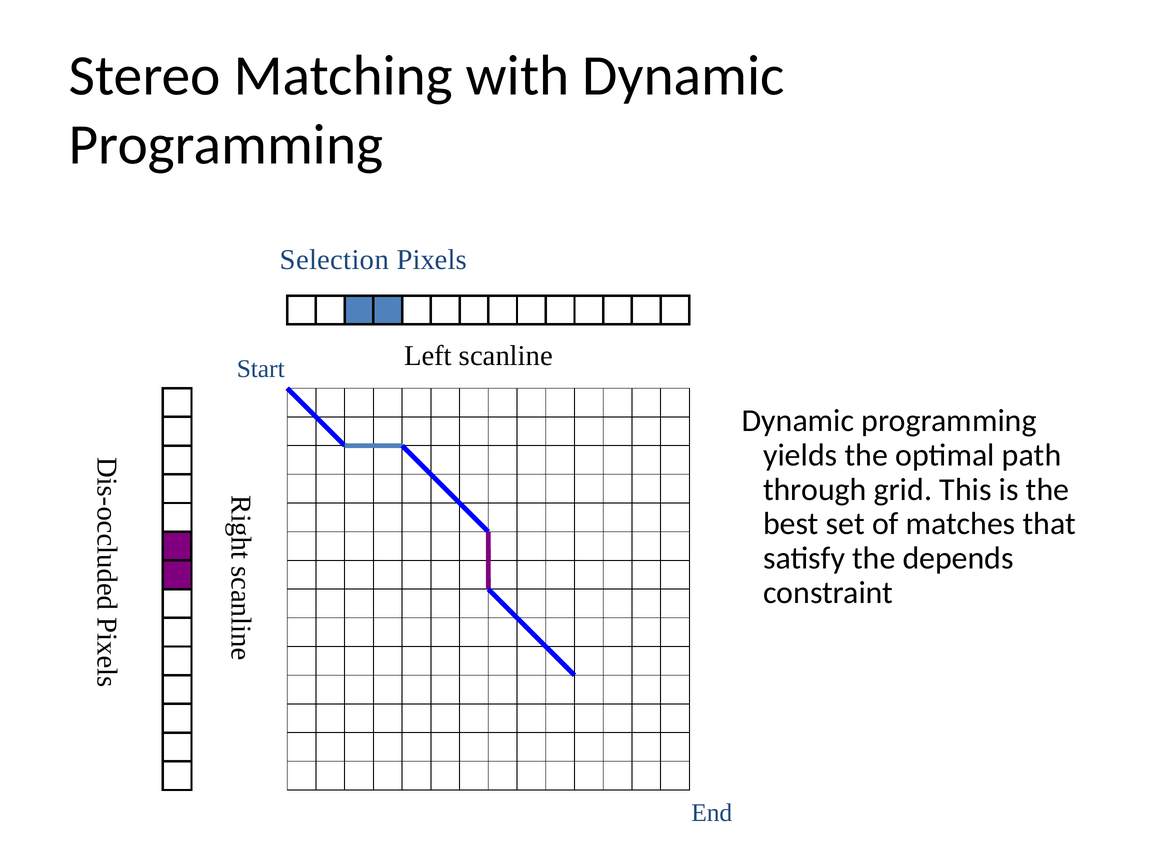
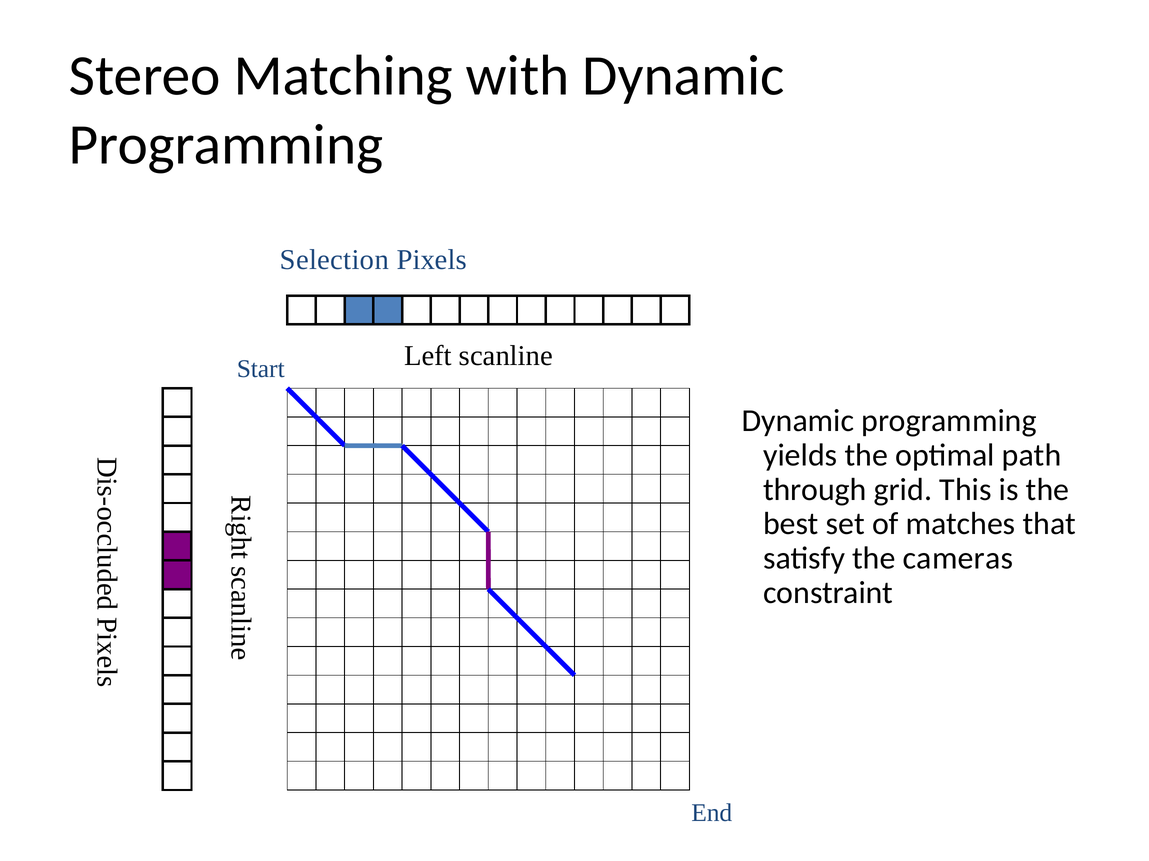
depends: depends -> cameras
